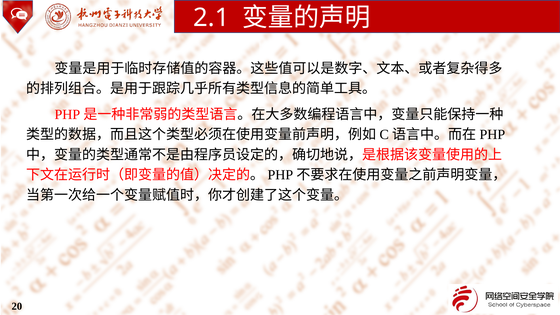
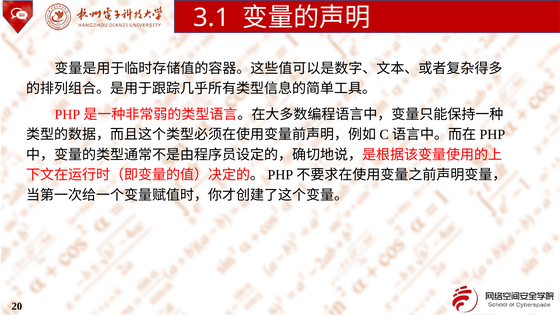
2.1: 2.1 -> 3.1
